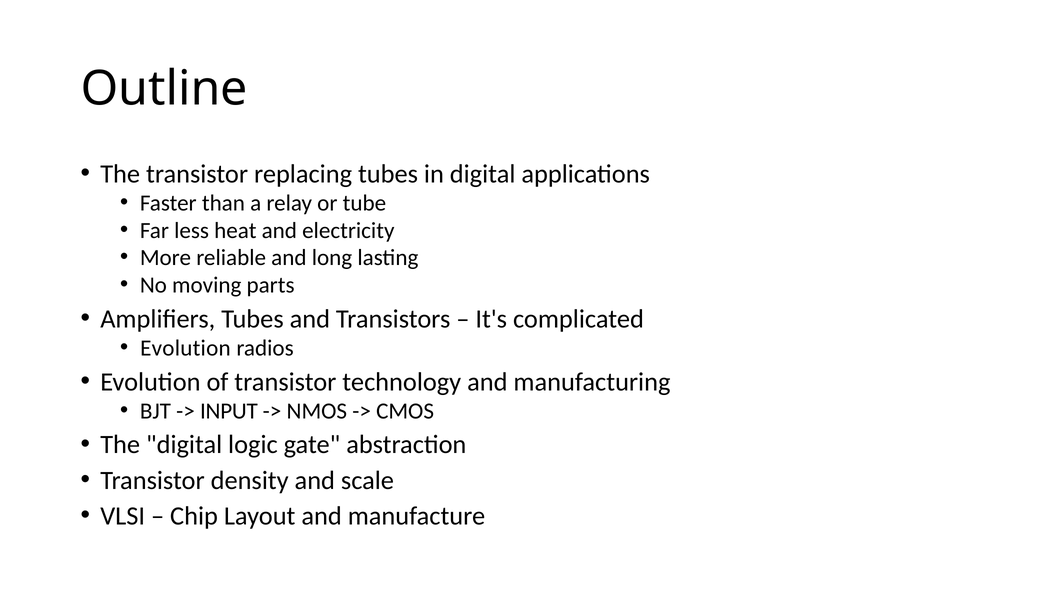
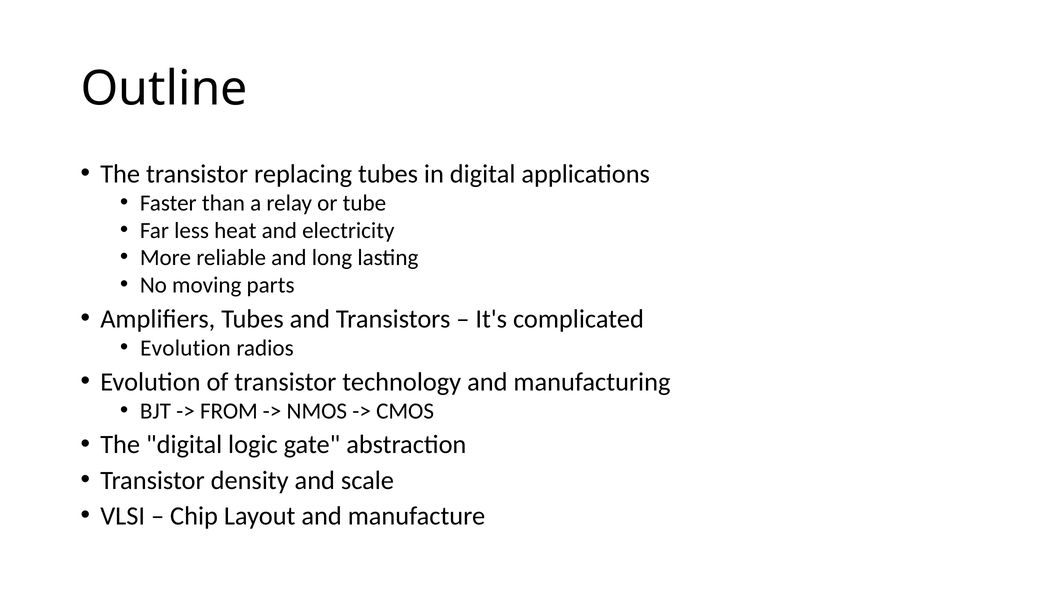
INPUT: INPUT -> FROM
